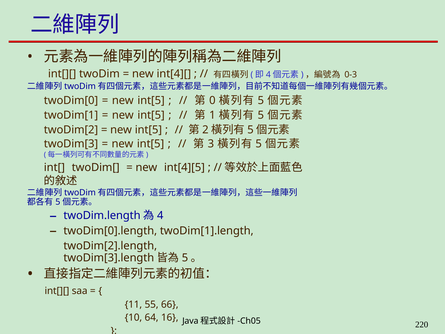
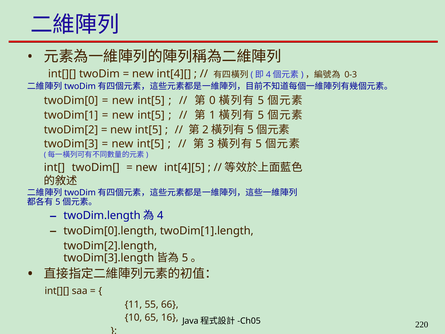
64: 64 -> 65
